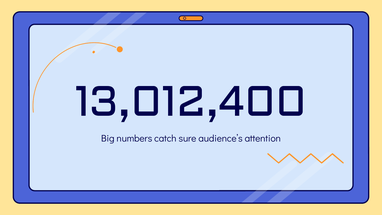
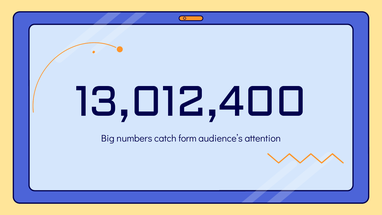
sure: sure -> form
